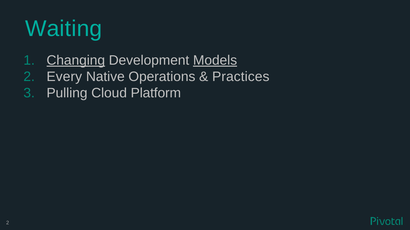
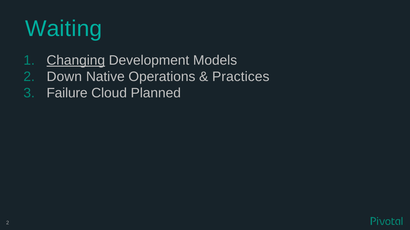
Models underline: present -> none
Every: Every -> Down
Pulling: Pulling -> Failure
Platform: Platform -> Planned
